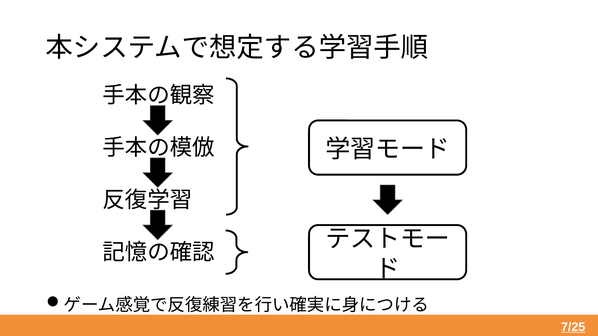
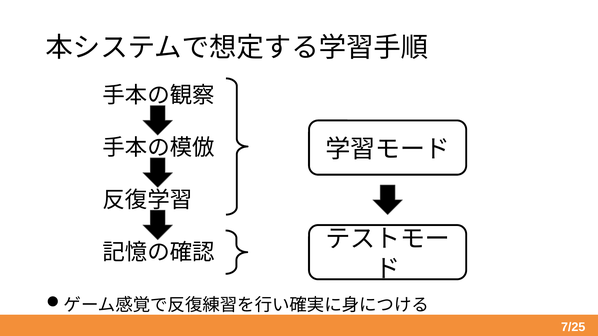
7/25 underline: present -> none
